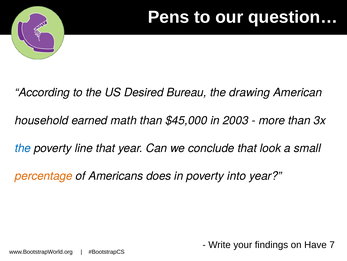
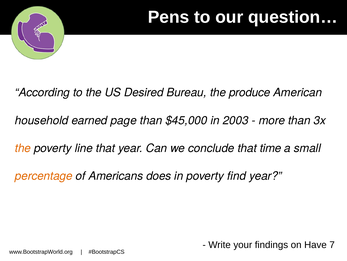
drawing: drawing -> produce
math: math -> page
the at (23, 148) colour: blue -> orange
look: look -> time
into: into -> find
